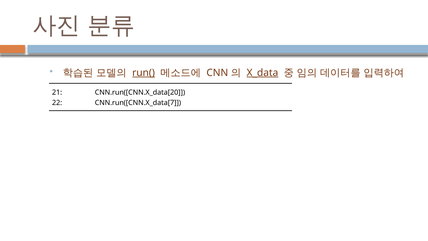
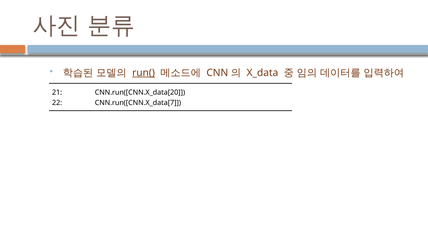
X_data underline: present -> none
